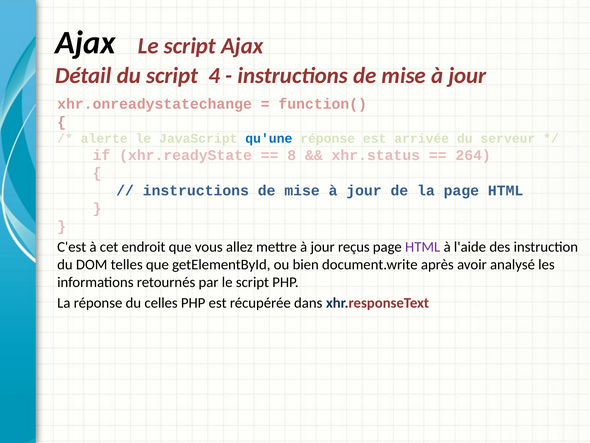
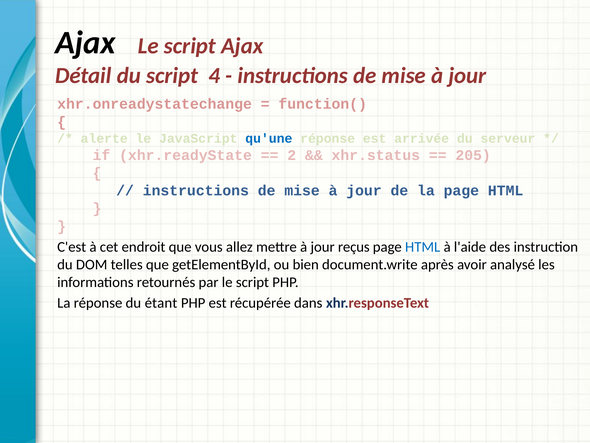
8: 8 -> 2
264: 264 -> 205
HTML at (423, 247) colour: purple -> blue
celles: celles -> étant
